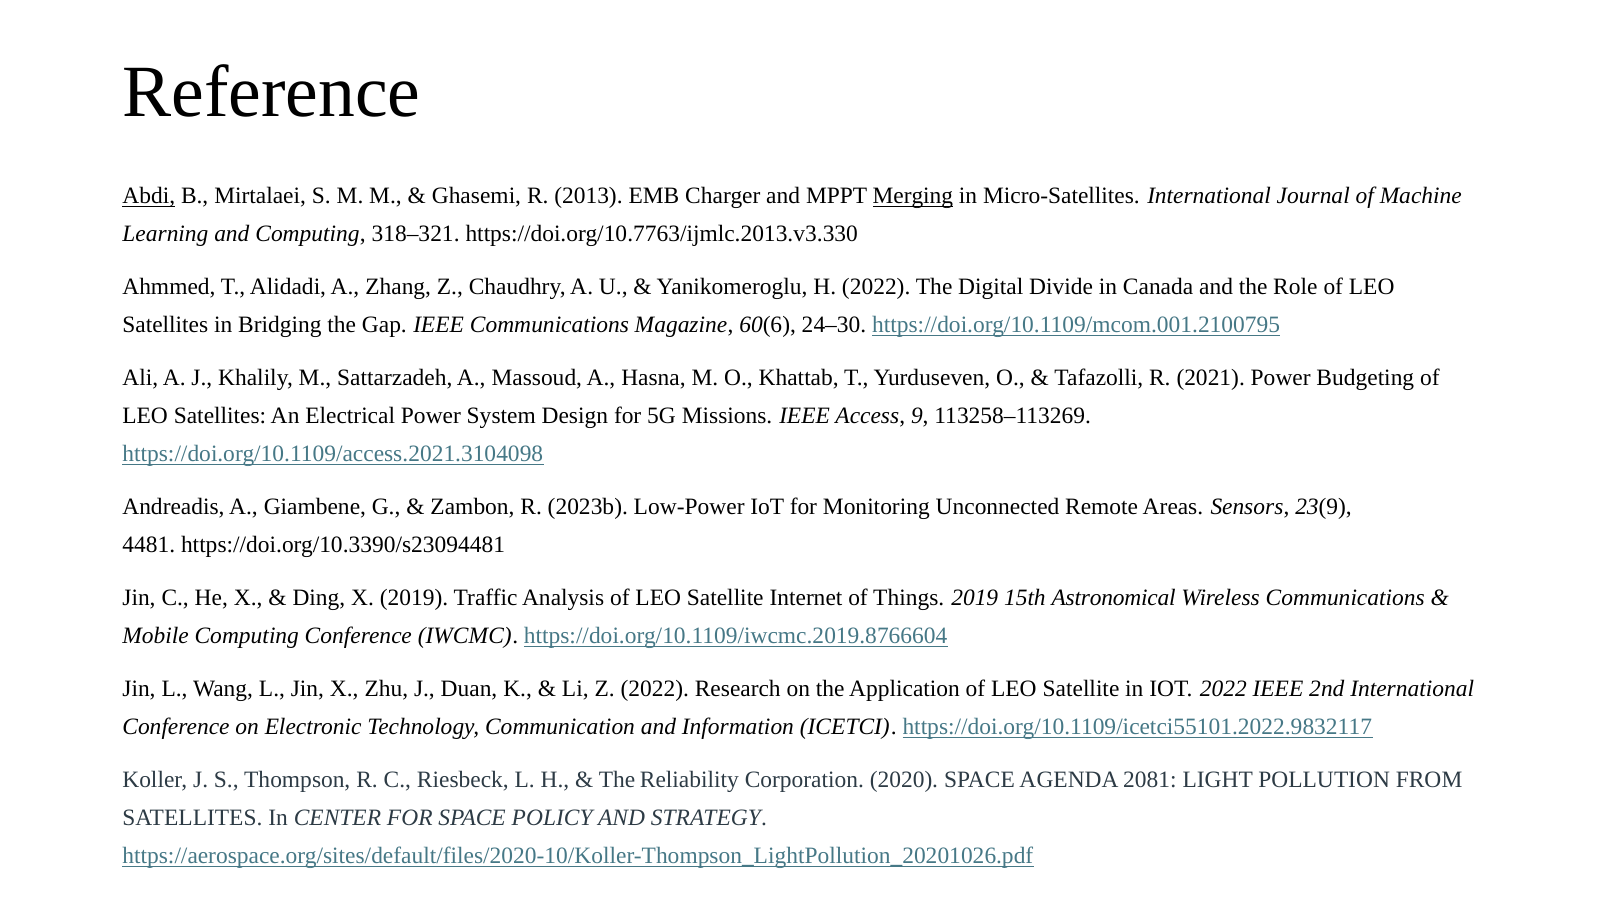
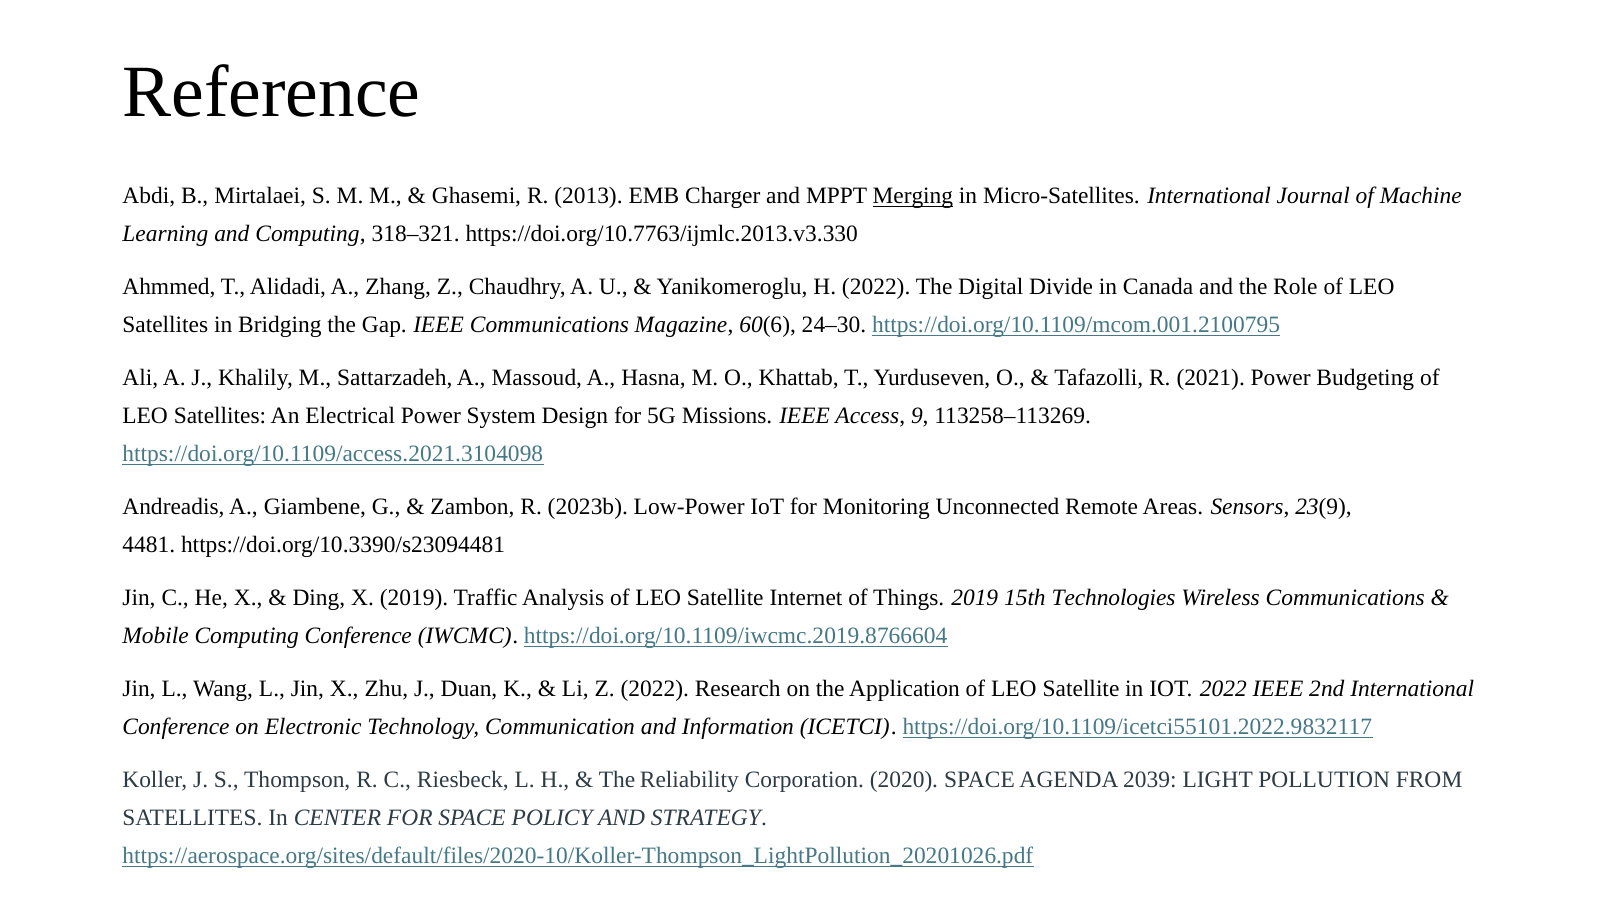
Abdi underline: present -> none
Astronomical: Astronomical -> Technologies
2081: 2081 -> 2039
